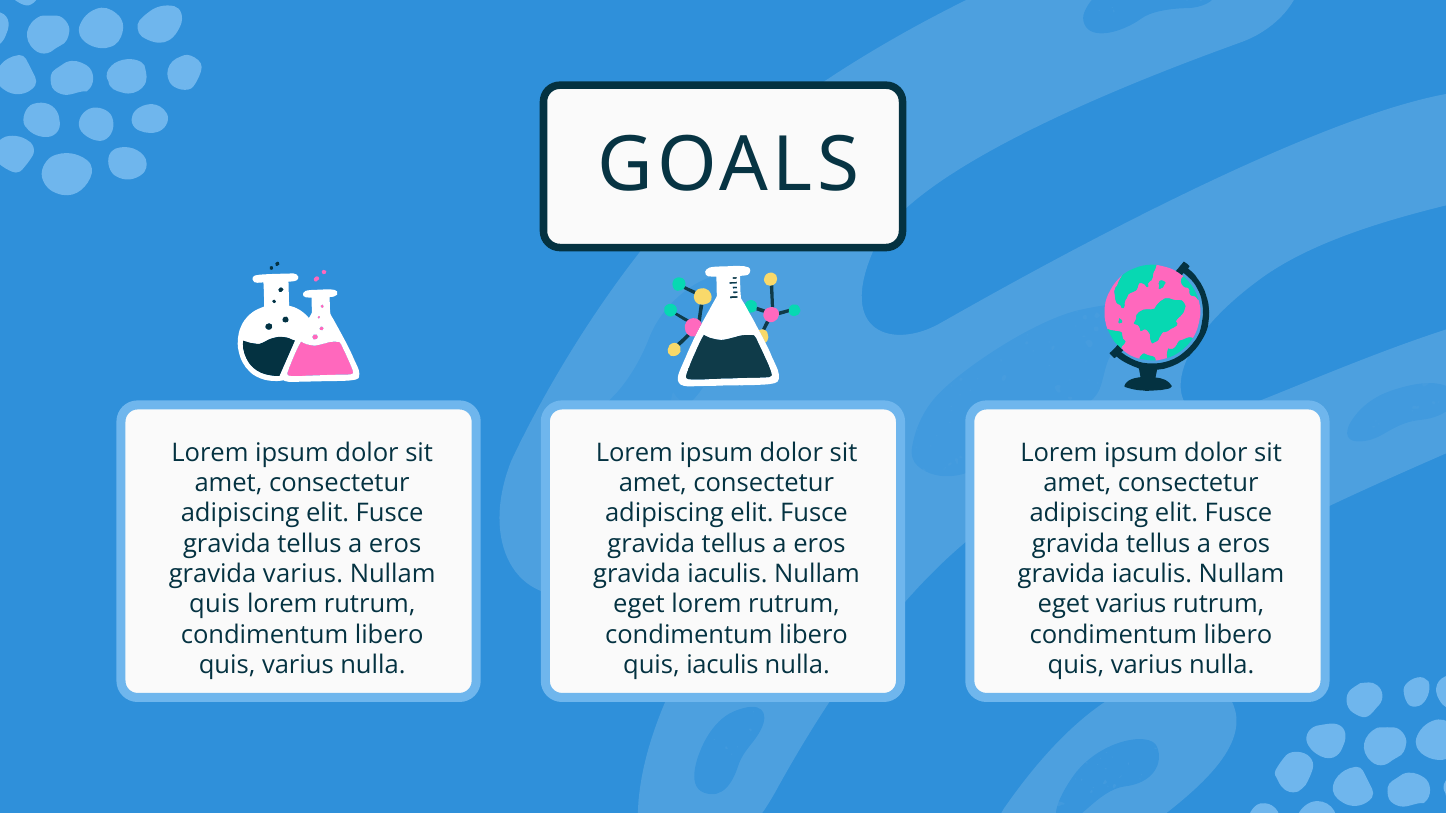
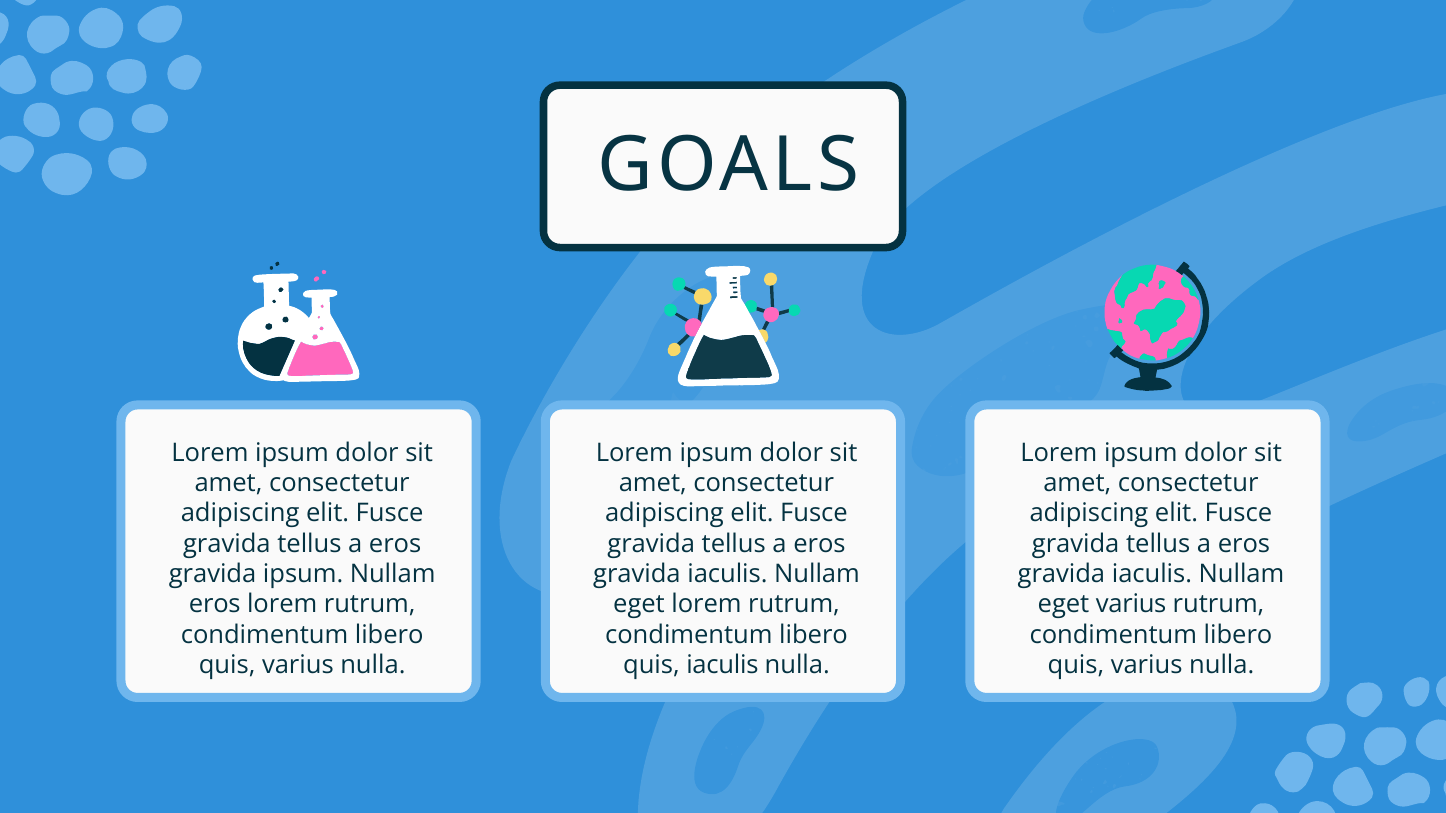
gravida varius: varius -> ipsum
quis at (215, 605): quis -> eros
